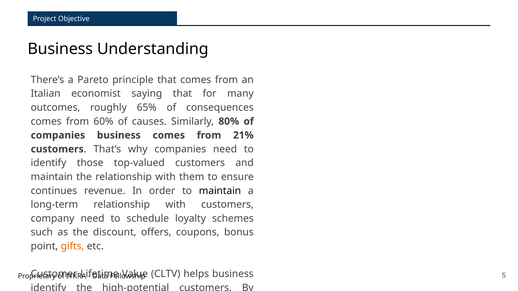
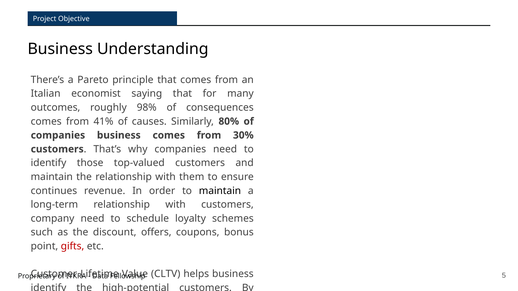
65%: 65% -> 98%
60%: 60% -> 41%
21%: 21% -> 30%
gifts colour: orange -> red
